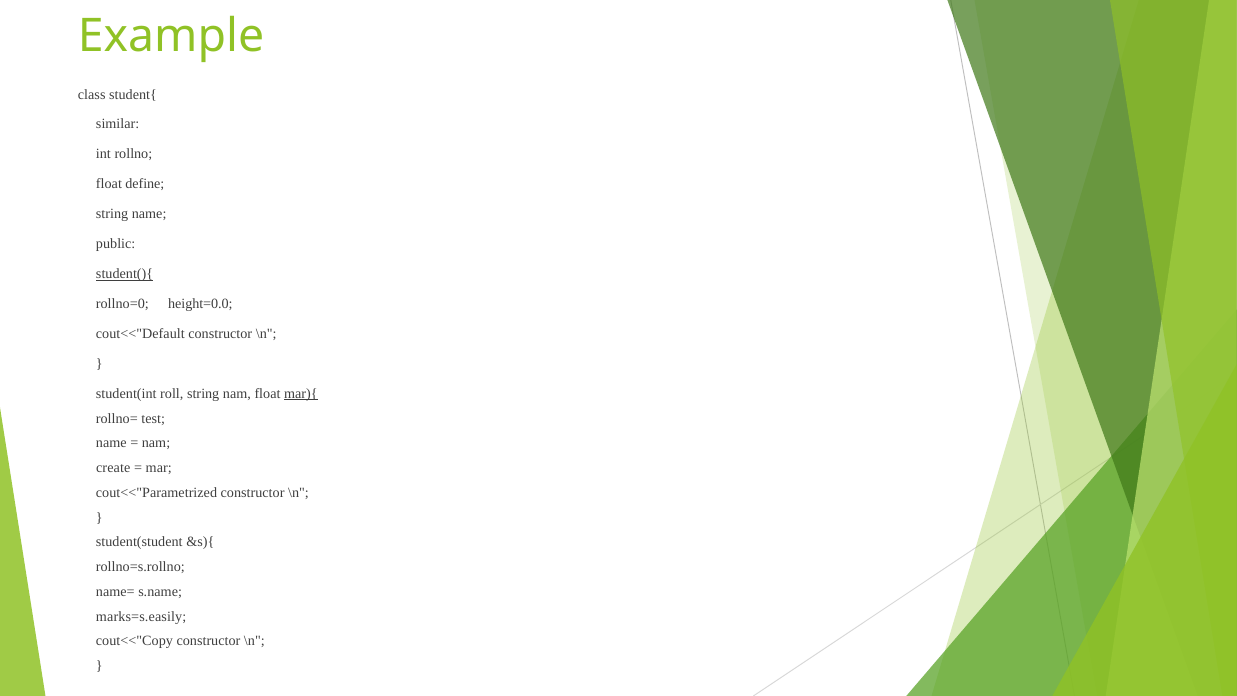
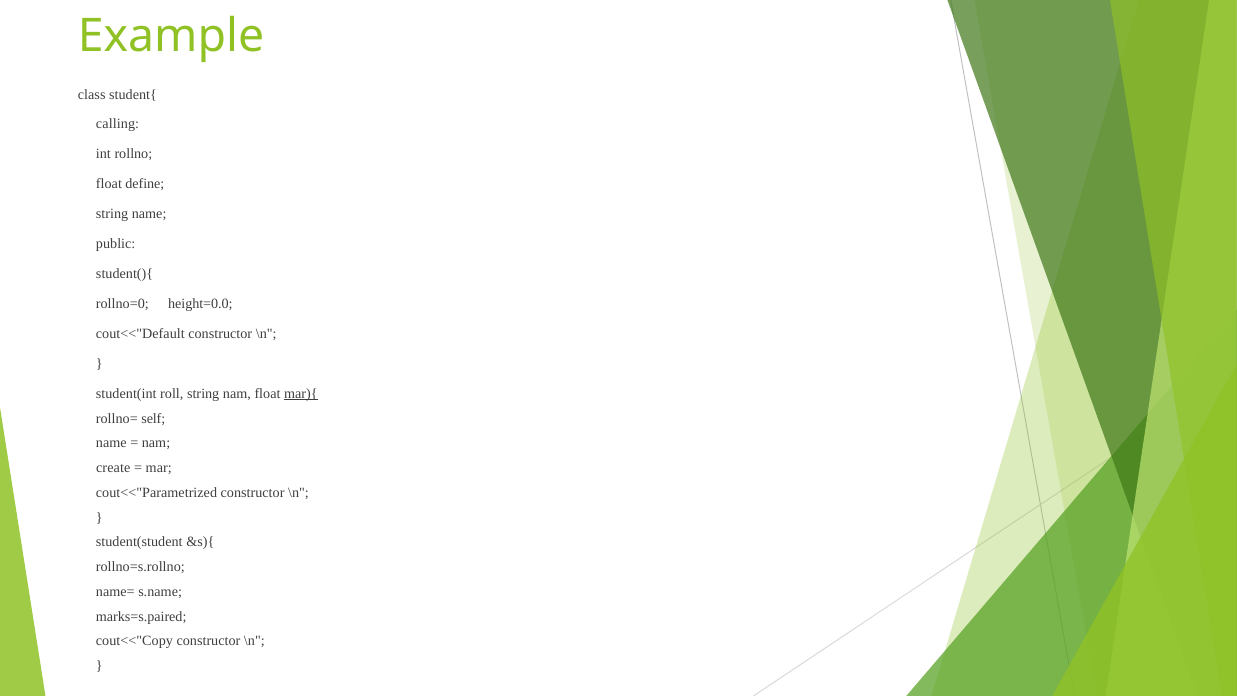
similar: similar -> calling
student(){ underline: present -> none
test: test -> self
marks=s.easily: marks=s.easily -> marks=s.paired
